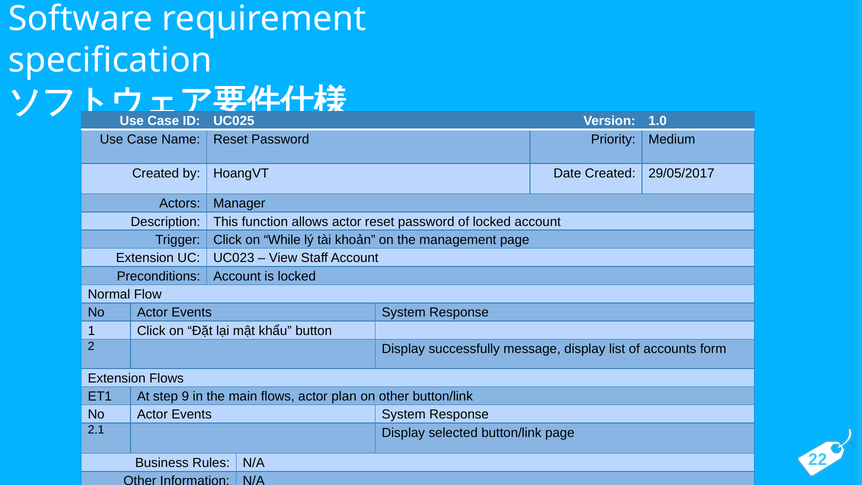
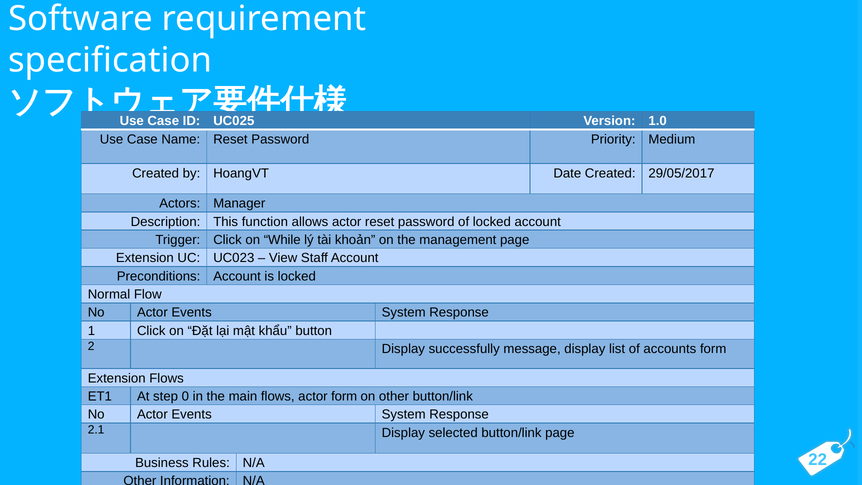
9: 9 -> 0
actor plan: plan -> form
